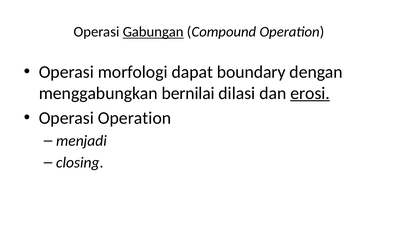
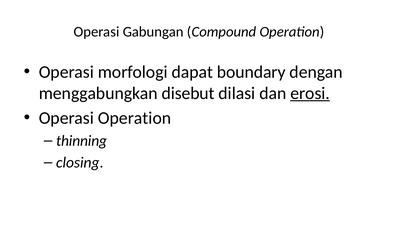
Gabungan underline: present -> none
bernilai: bernilai -> disebut
menjadi: menjadi -> thinning
